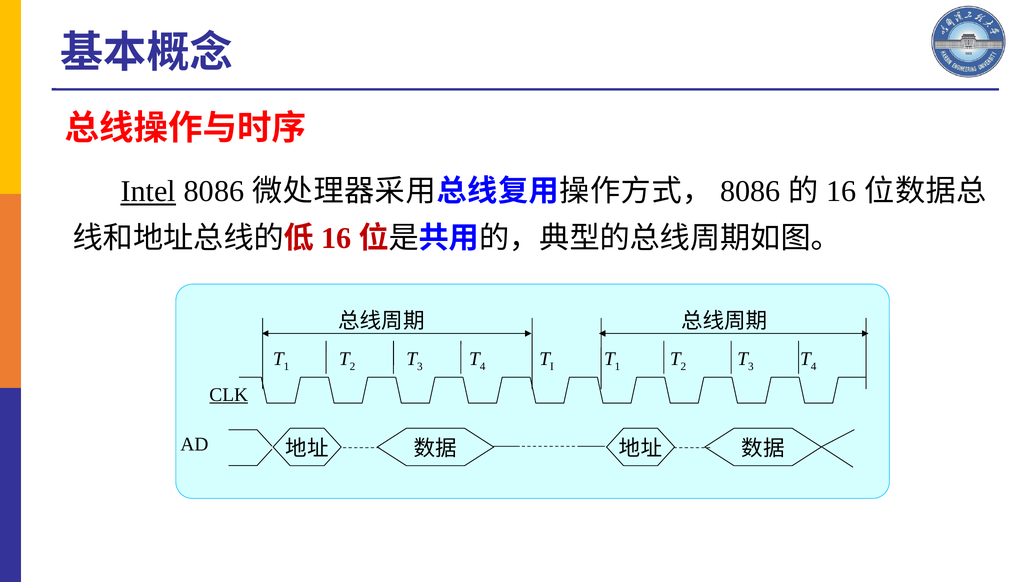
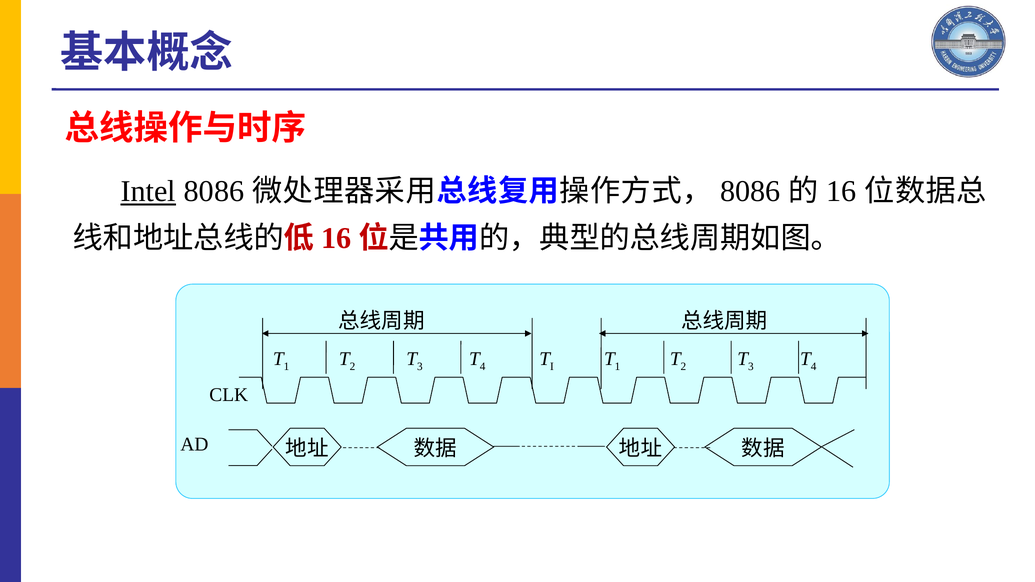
CLK underline: present -> none
